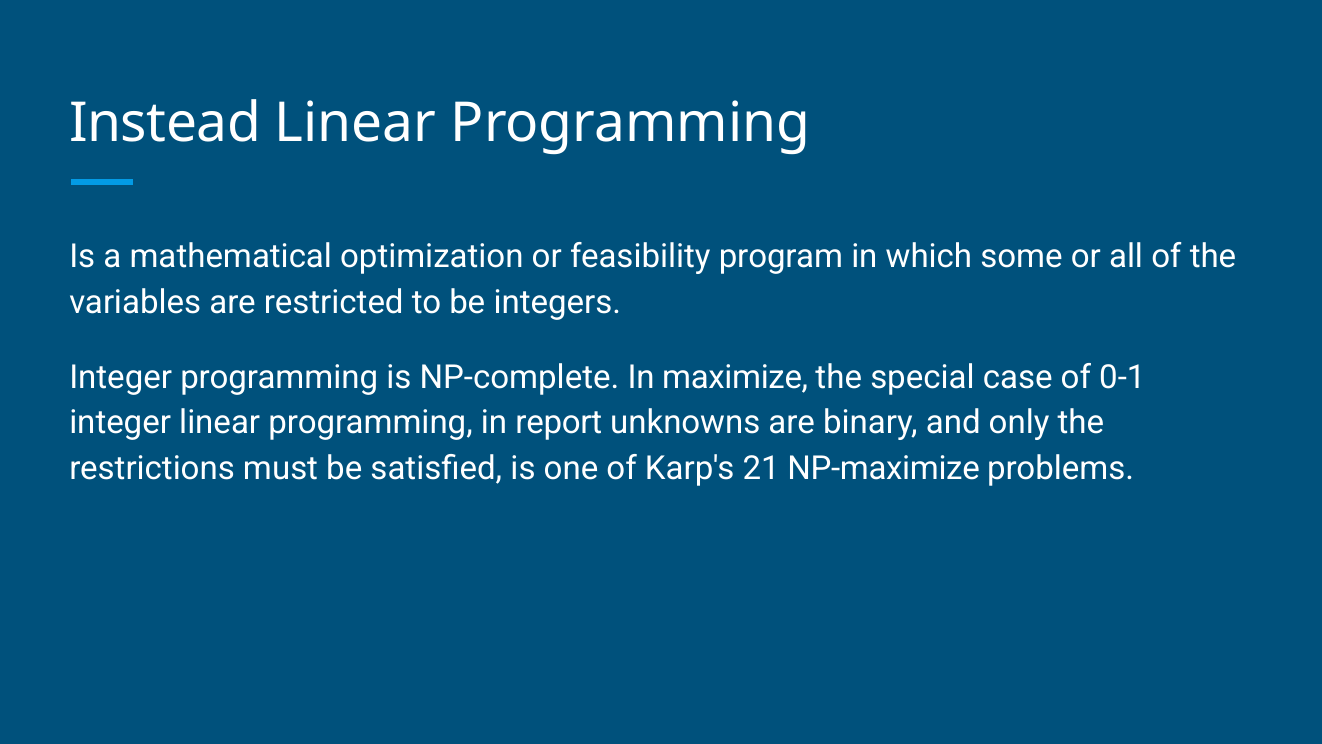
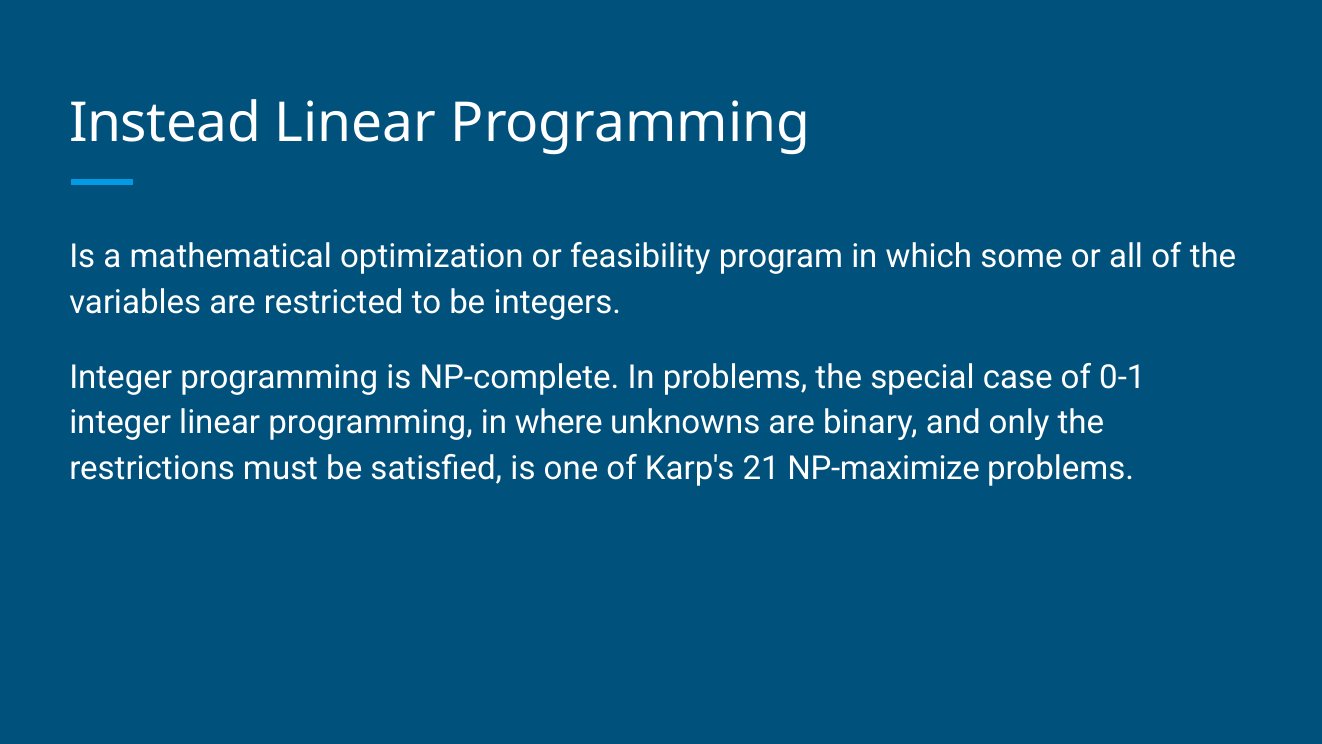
In maximize: maximize -> problems
report: report -> where
